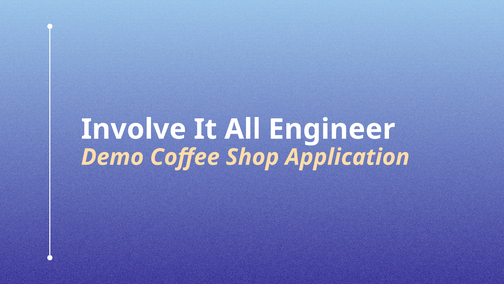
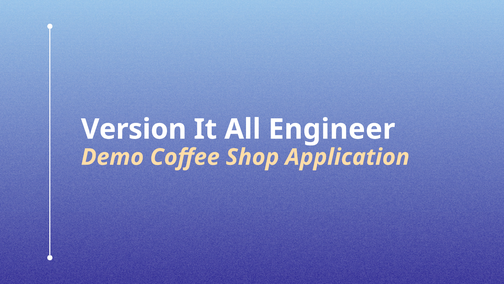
Involve: Involve -> Version
